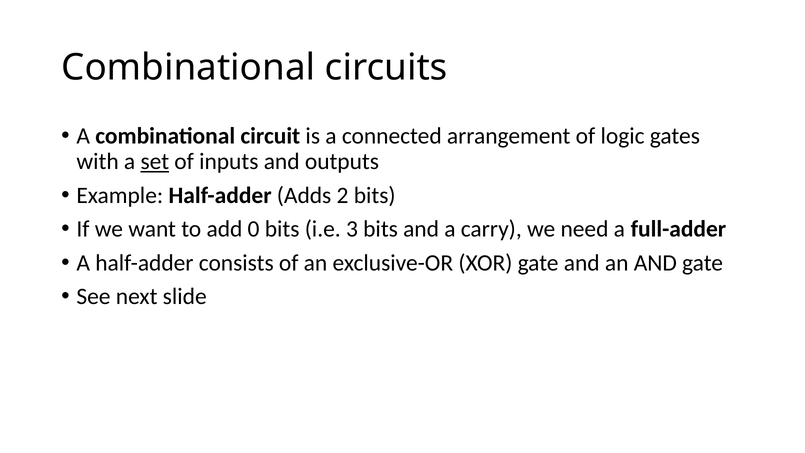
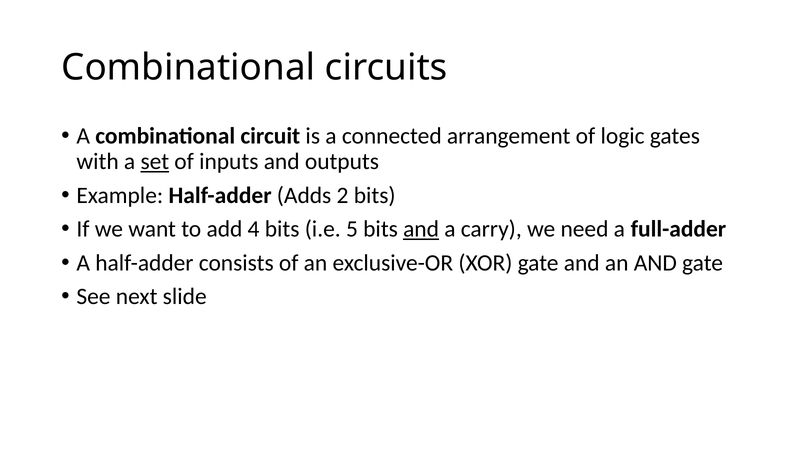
0: 0 -> 4
3: 3 -> 5
and at (421, 229) underline: none -> present
